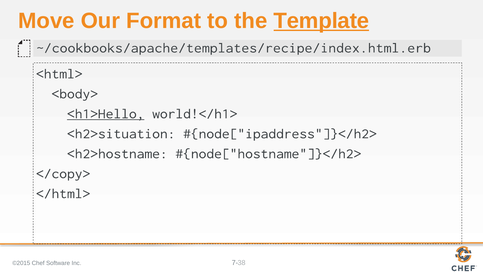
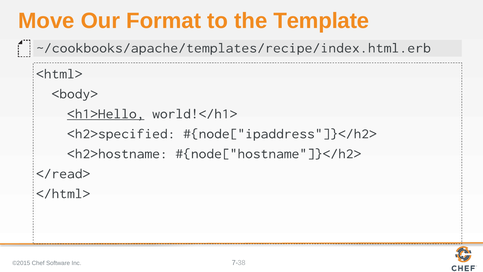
Template underline: present -> none
<h2>situation: <h2>situation -> <h2>specified
</copy>: </copy> -> </read>
